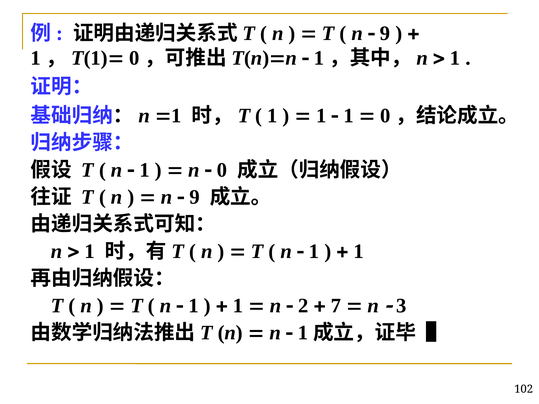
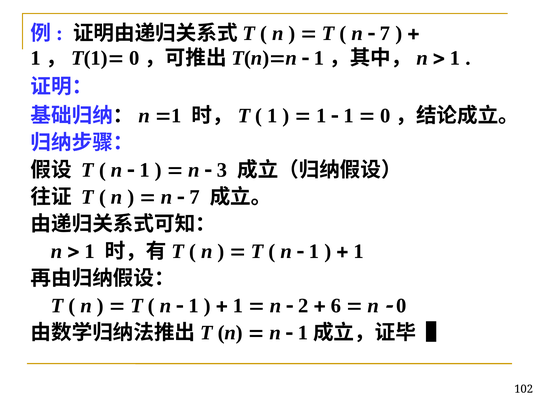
9 at (385, 33): 9 -> 7
0: 0 -> 3
9 at (195, 197): 9 -> 7
7: 7 -> 6
3: 3 -> 0
